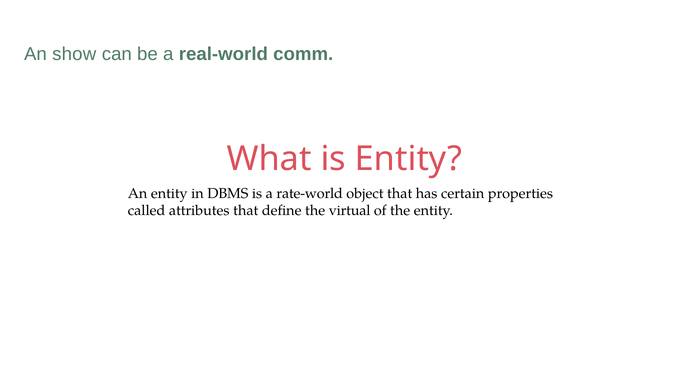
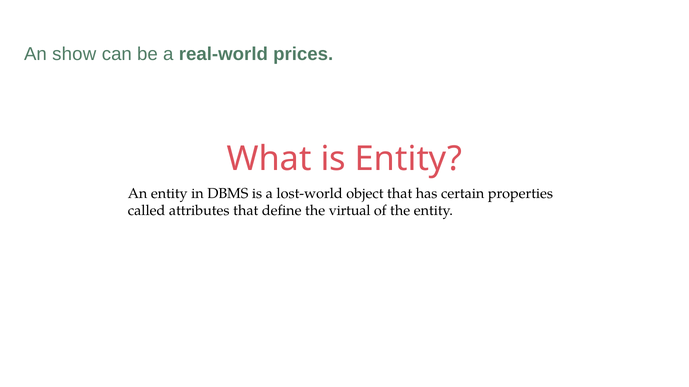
comm: comm -> prices
rate-world: rate-world -> lost-world
